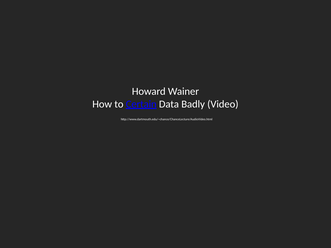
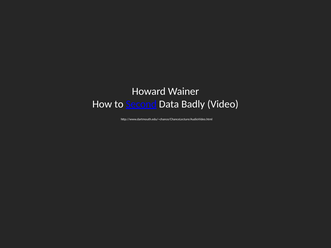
Certain: Certain -> Second
